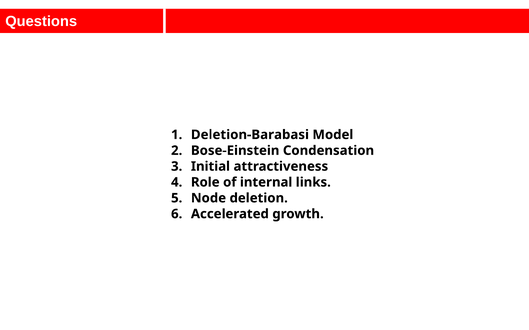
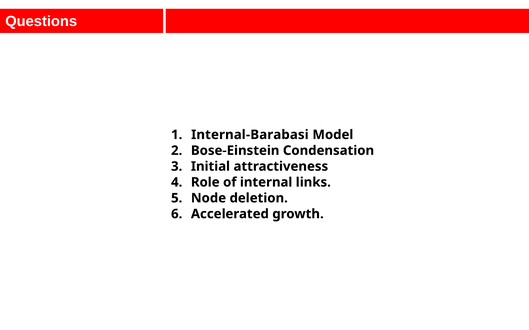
Deletion-Barabasi: Deletion-Barabasi -> Internal-Barabasi
